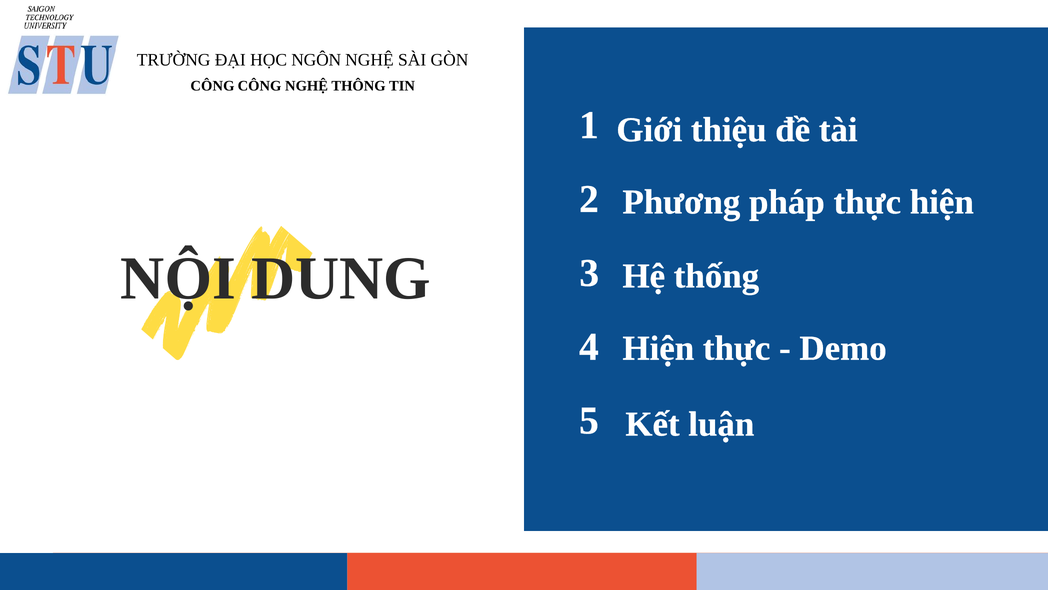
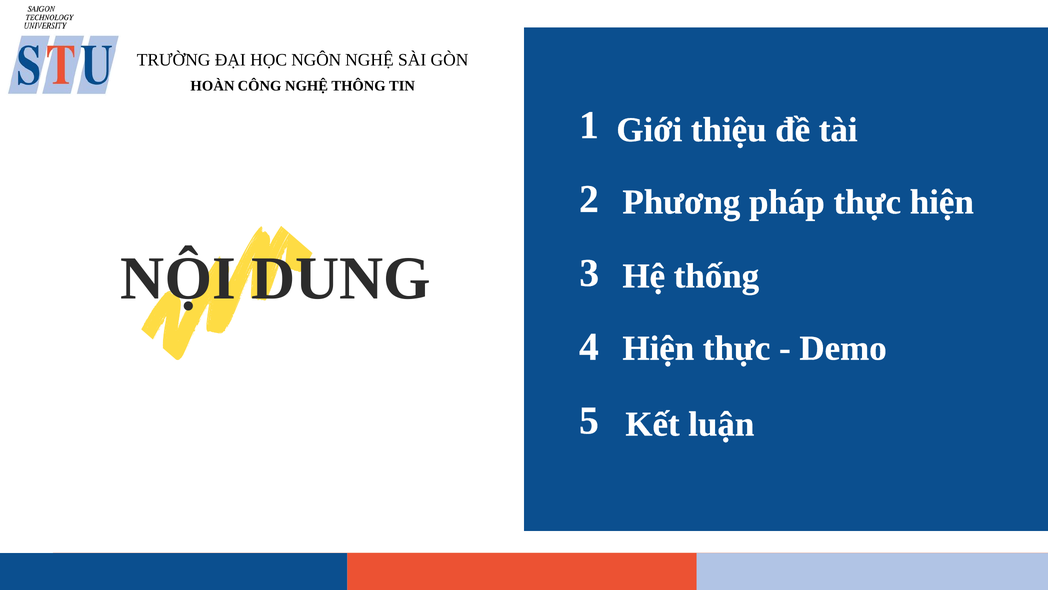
CÔNG at (213, 86): CÔNG -> HOÀN
